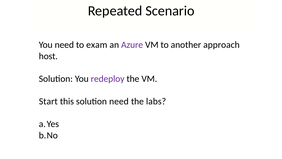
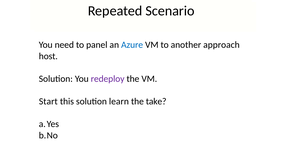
exam: exam -> panel
Azure colour: purple -> blue
solution need: need -> learn
labs: labs -> take
